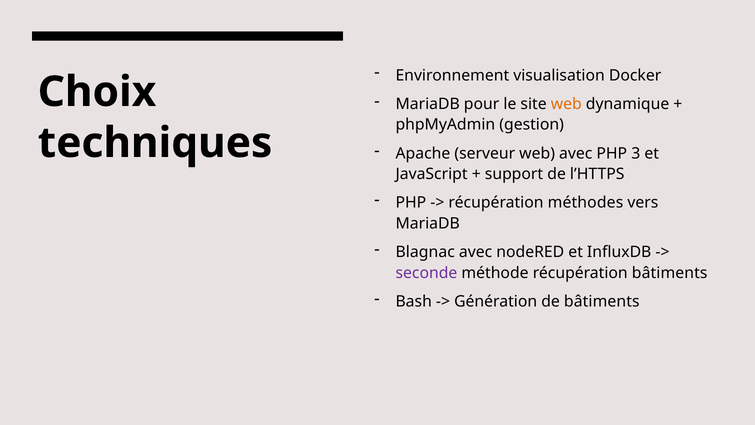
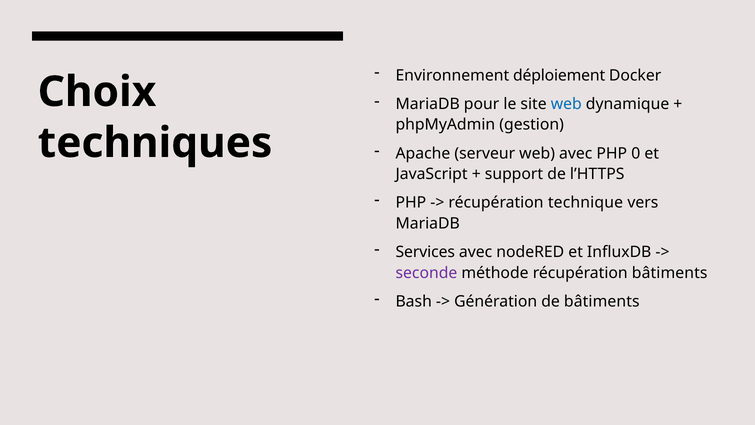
visualisation: visualisation -> déploiement
web at (566, 104) colour: orange -> blue
3: 3 -> 0
méthodes: méthodes -> technique
Blagnac: Blagnac -> Services
